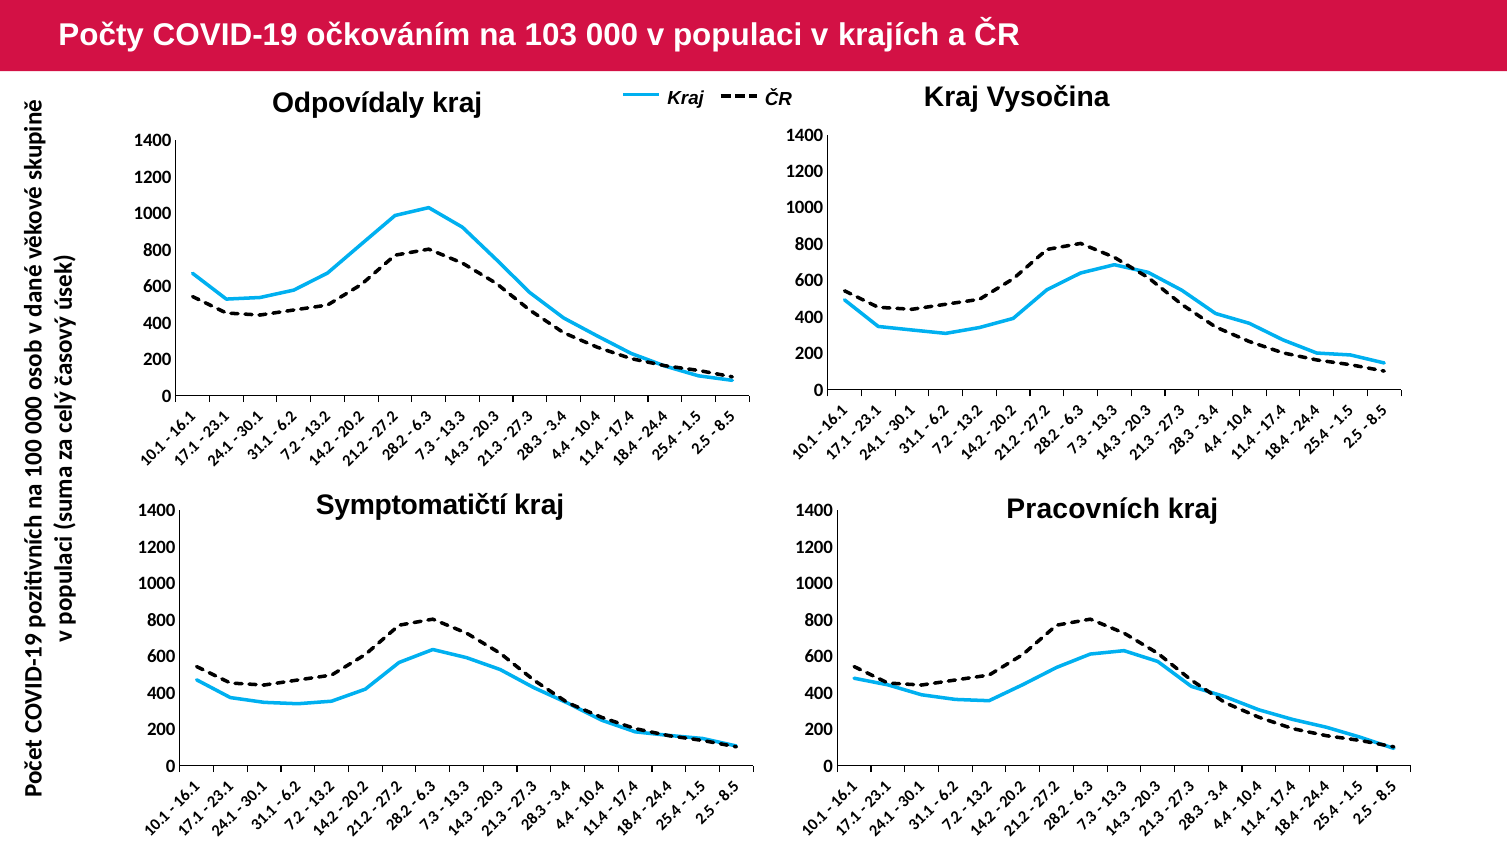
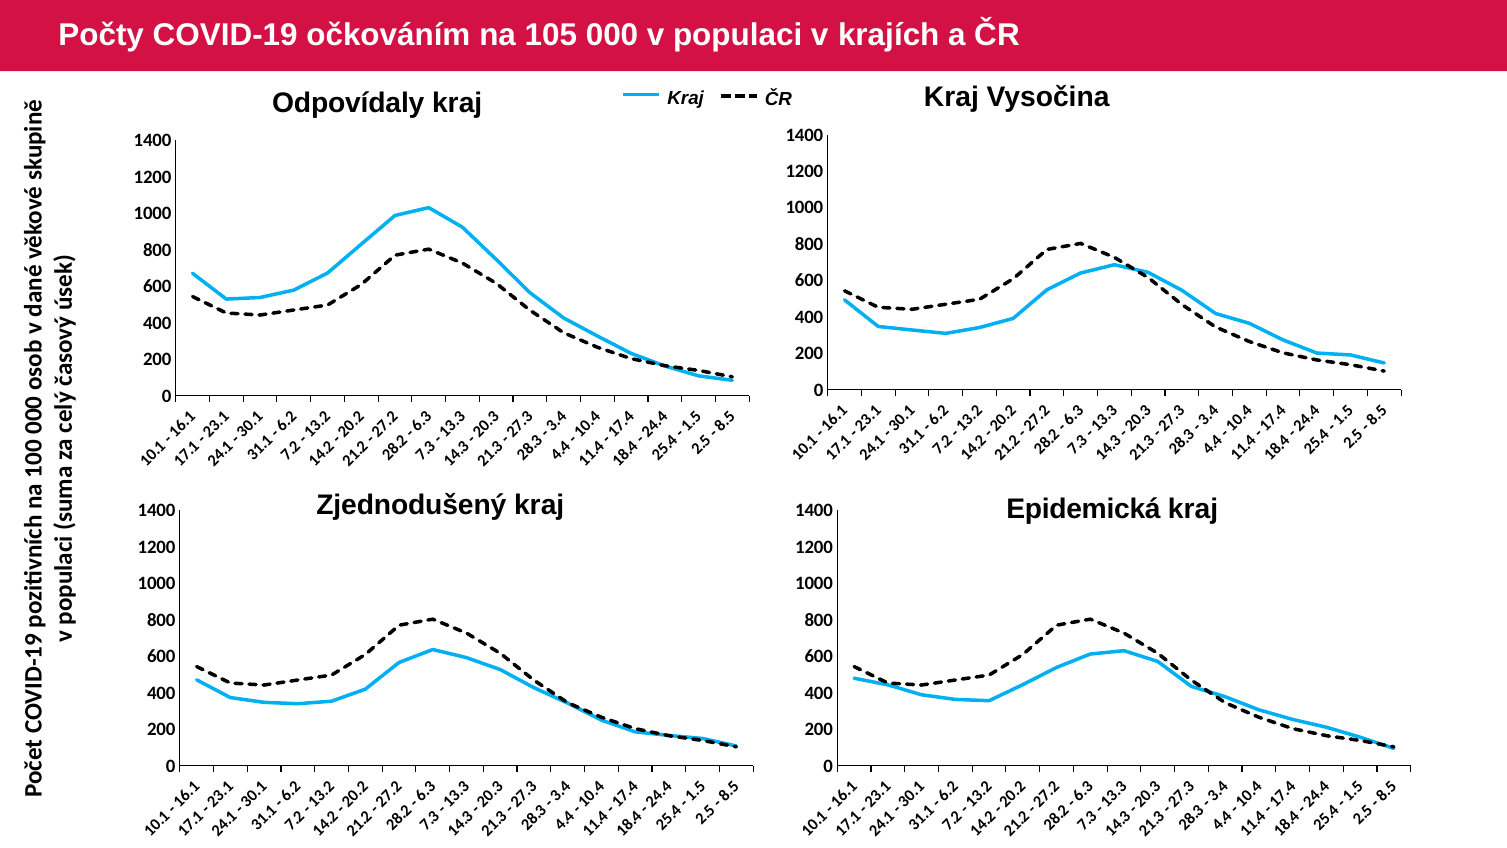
103: 103 -> 105
Symptomatičtí: Symptomatičtí -> Zjednodušený
Pracovních: Pracovních -> Epidemická
